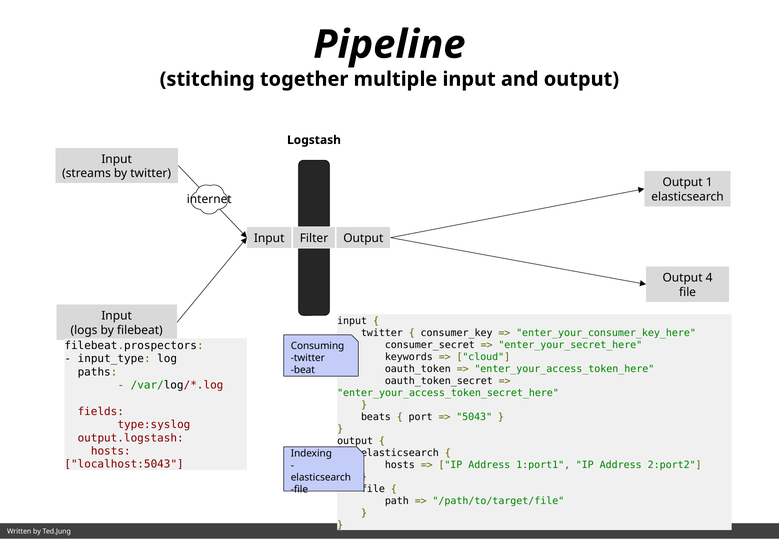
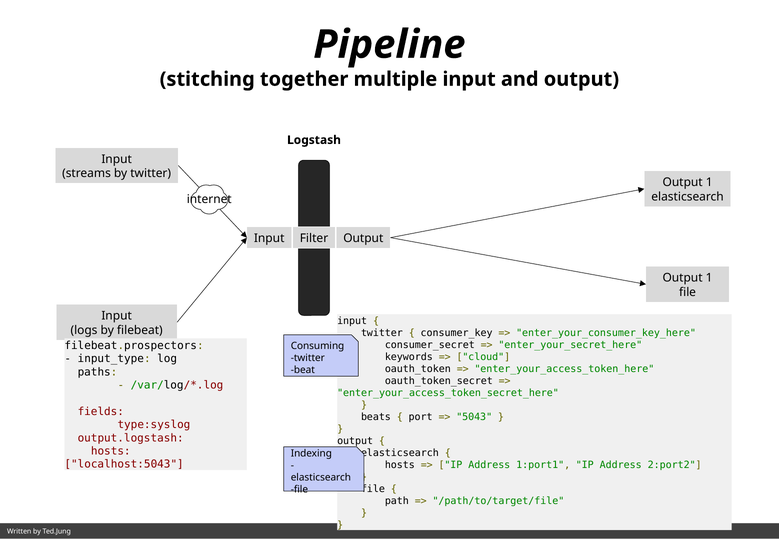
4 at (709, 278): 4 -> 1
